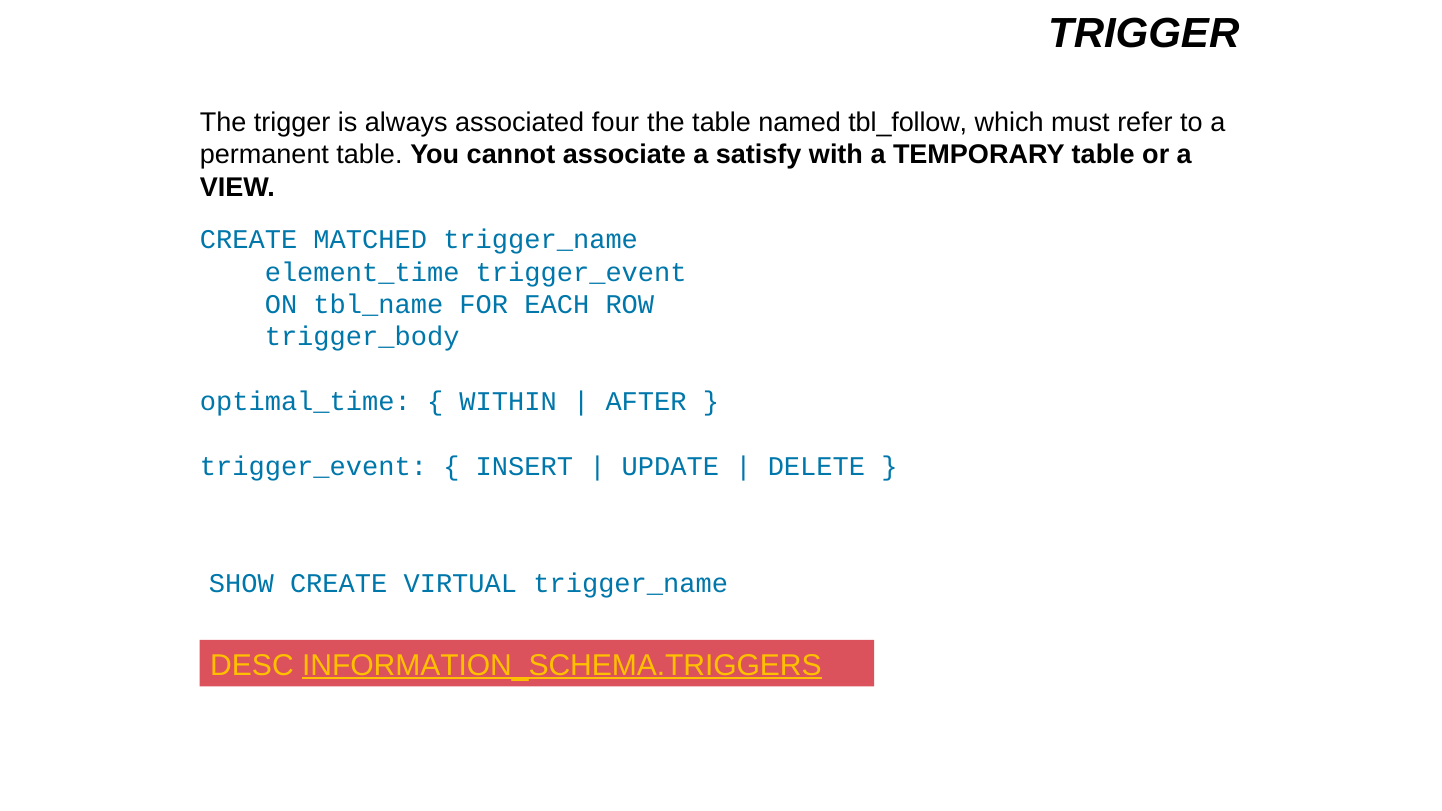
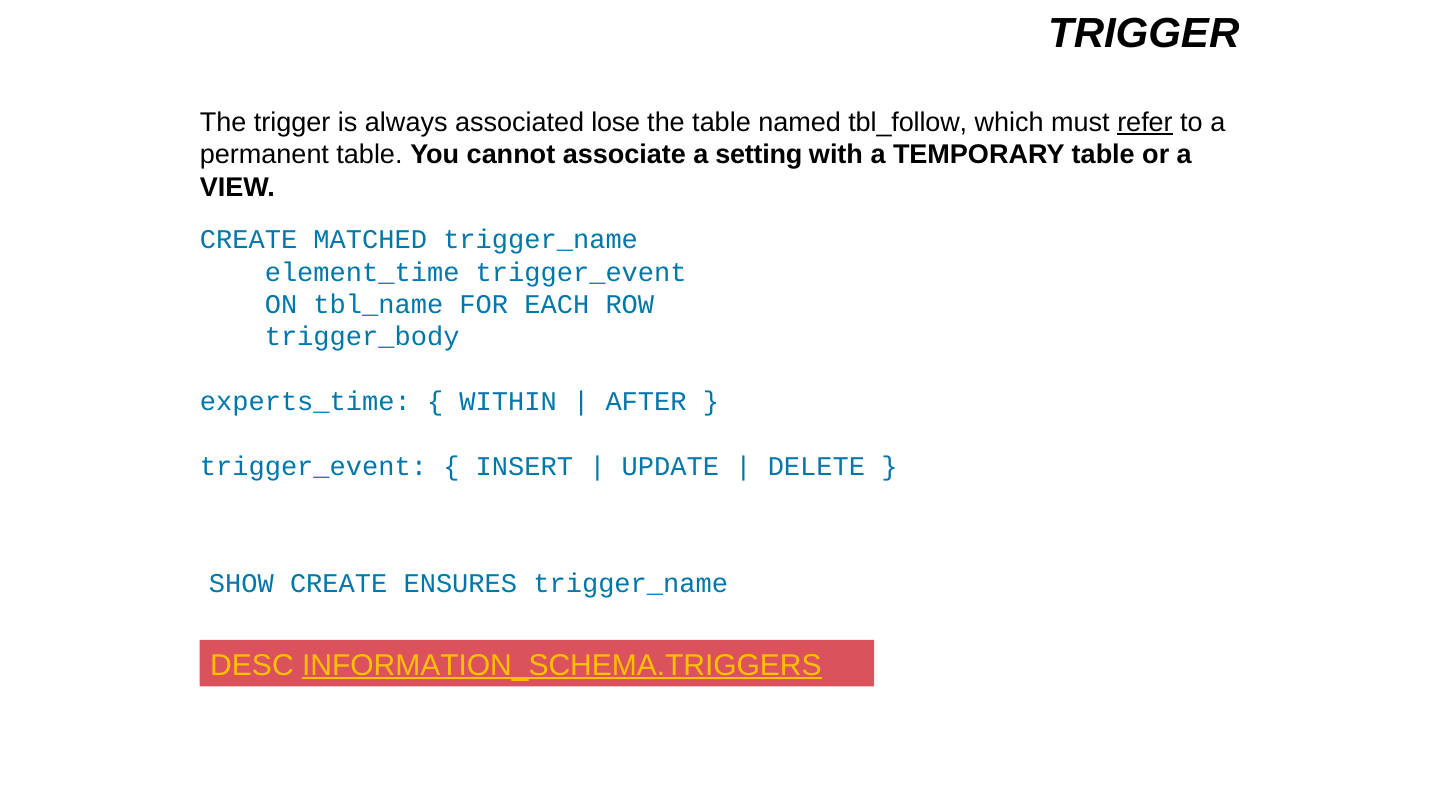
four: four -> lose
refer underline: none -> present
satisfy: satisfy -> setting
optimal_time: optimal_time -> experts_time
VIRTUAL: VIRTUAL -> ENSURES
